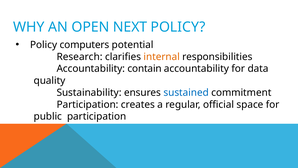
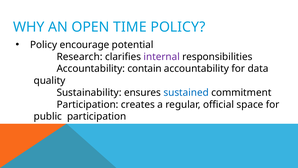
NEXT: NEXT -> TIME
computers: computers -> encourage
internal colour: orange -> purple
